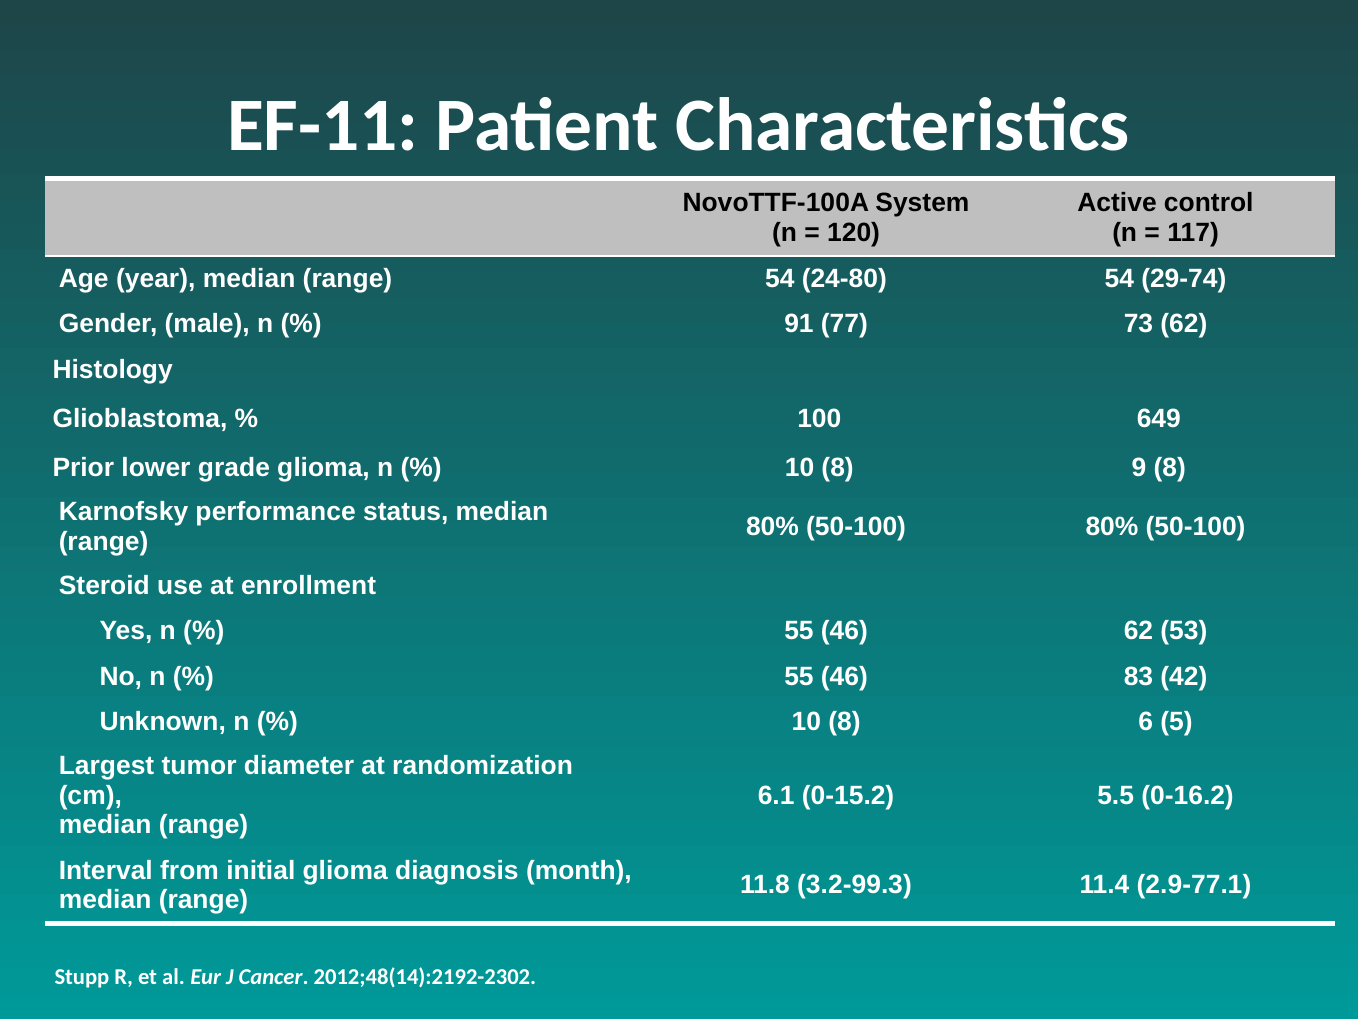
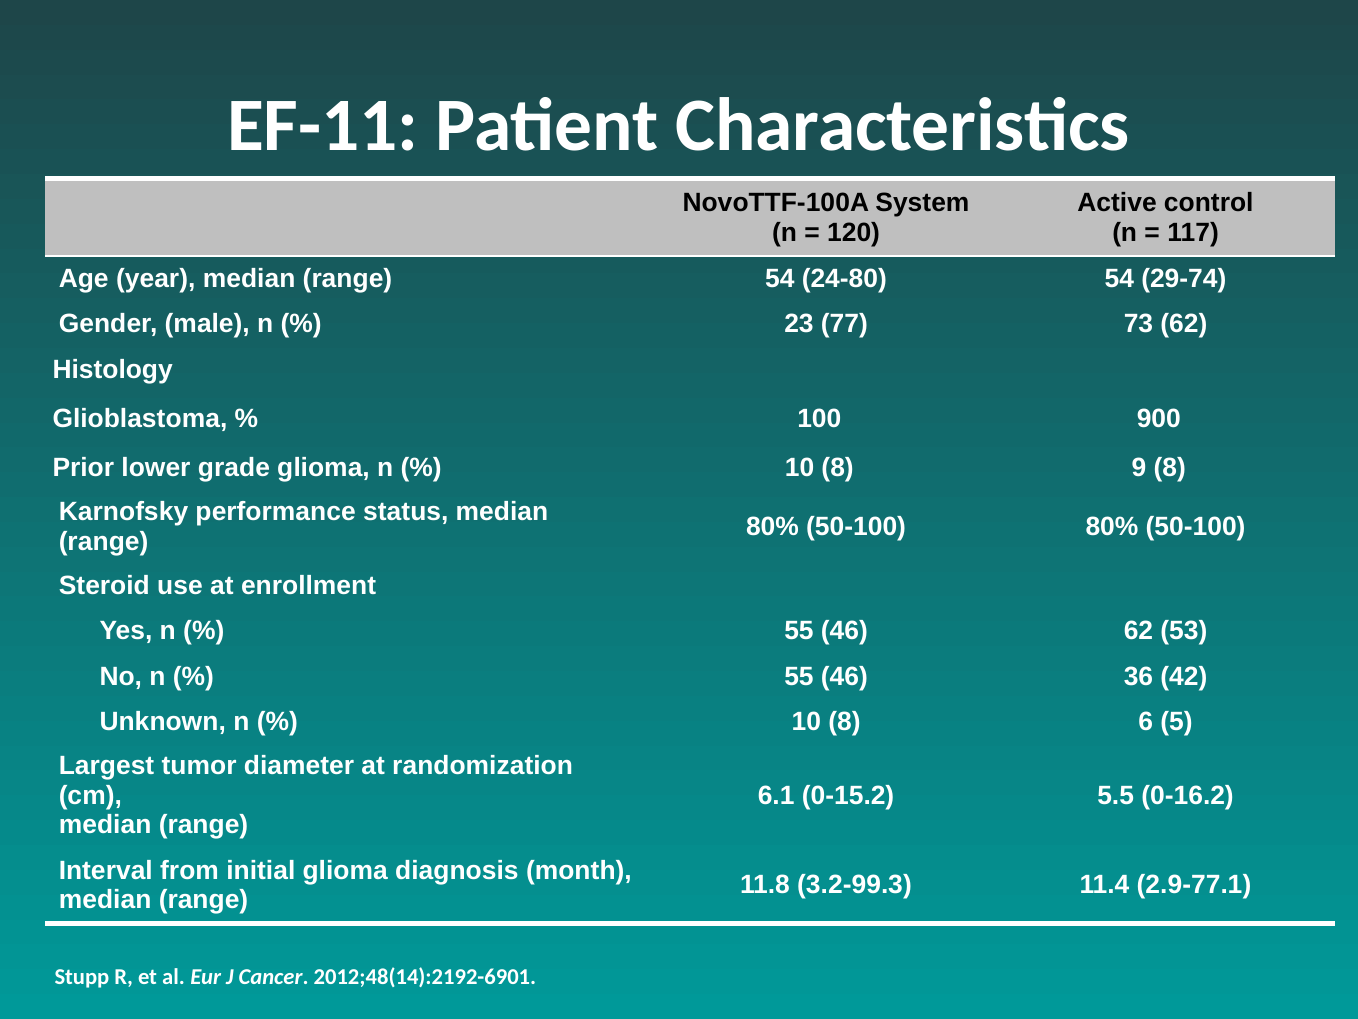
91: 91 -> 23
649: 649 -> 900
83: 83 -> 36
2012;48(14):2192-2302: 2012;48(14):2192-2302 -> 2012;48(14):2192-6901
